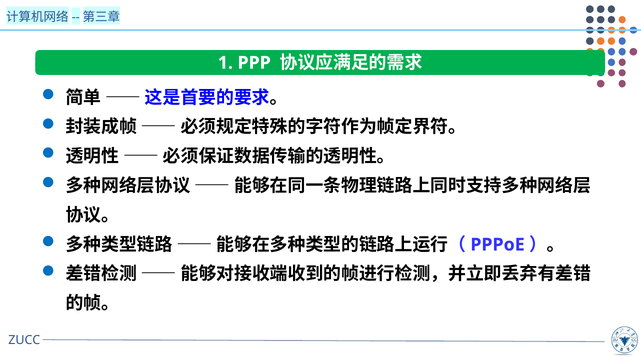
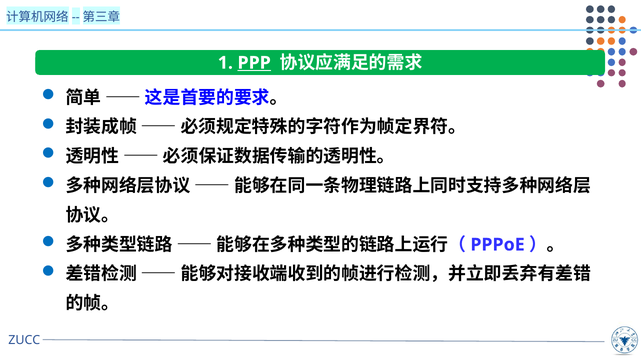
PPP underline: none -> present
